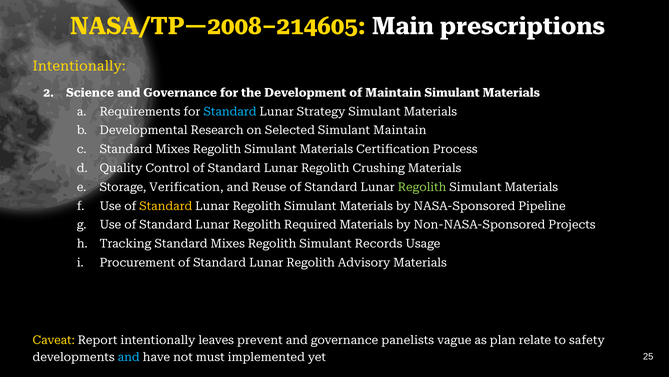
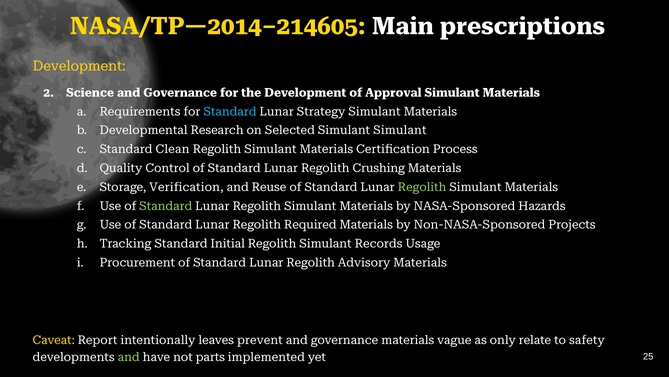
NASA/TP—2008–214605: NASA/TP—2008–214605 -> NASA/TP—2014–214605
Intentionally at (79, 66): Intentionally -> Development
of Maintain: Maintain -> Approval
Simulant Maintain: Maintain -> Simulant
Mixes at (173, 149): Mixes -> Clean
Standard at (166, 206) colour: yellow -> light green
Pipeline: Pipeline -> Hazards
Tracking Standard Mixes: Mixes -> Initial
governance panelists: panelists -> materials
plan: plan -> only
and at (129, 356) colour: light blue -> light green
must: must -> parts
